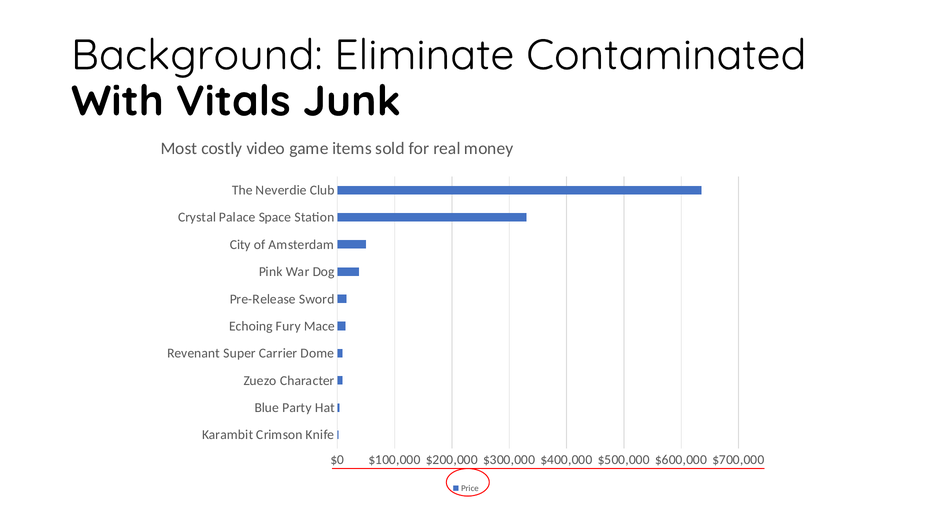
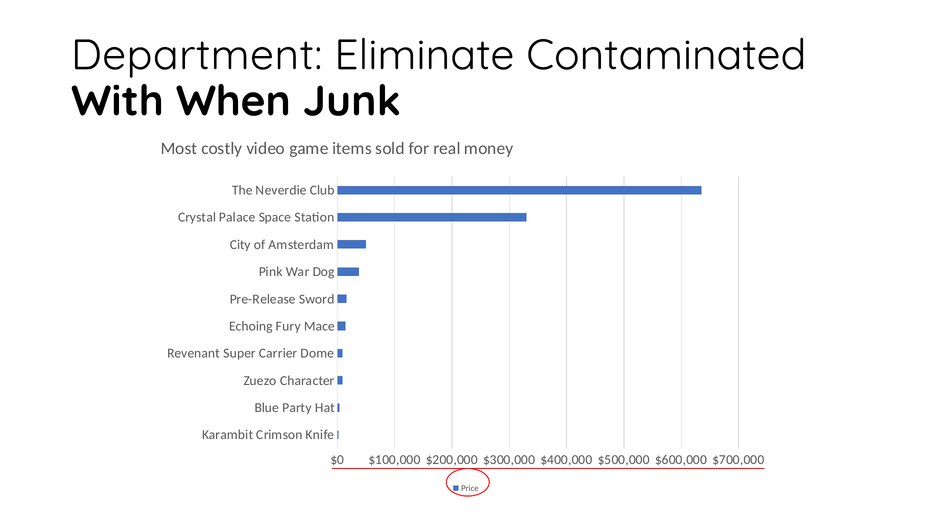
Background: Background -> Department
Vitals: Vitals -> When
